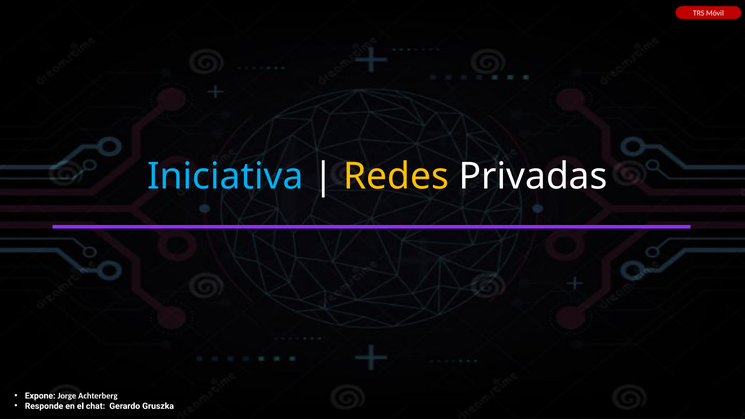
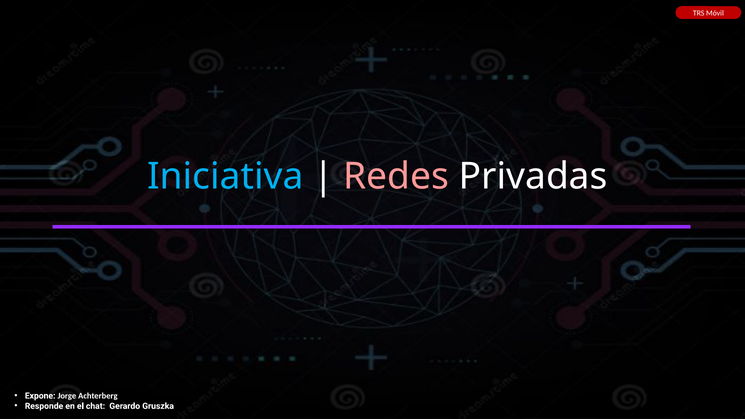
Redes colour: yellow -> pink
